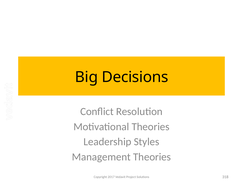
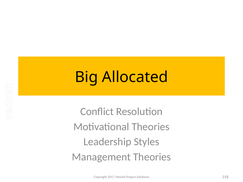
Decisions: Decisions -> Allocated
